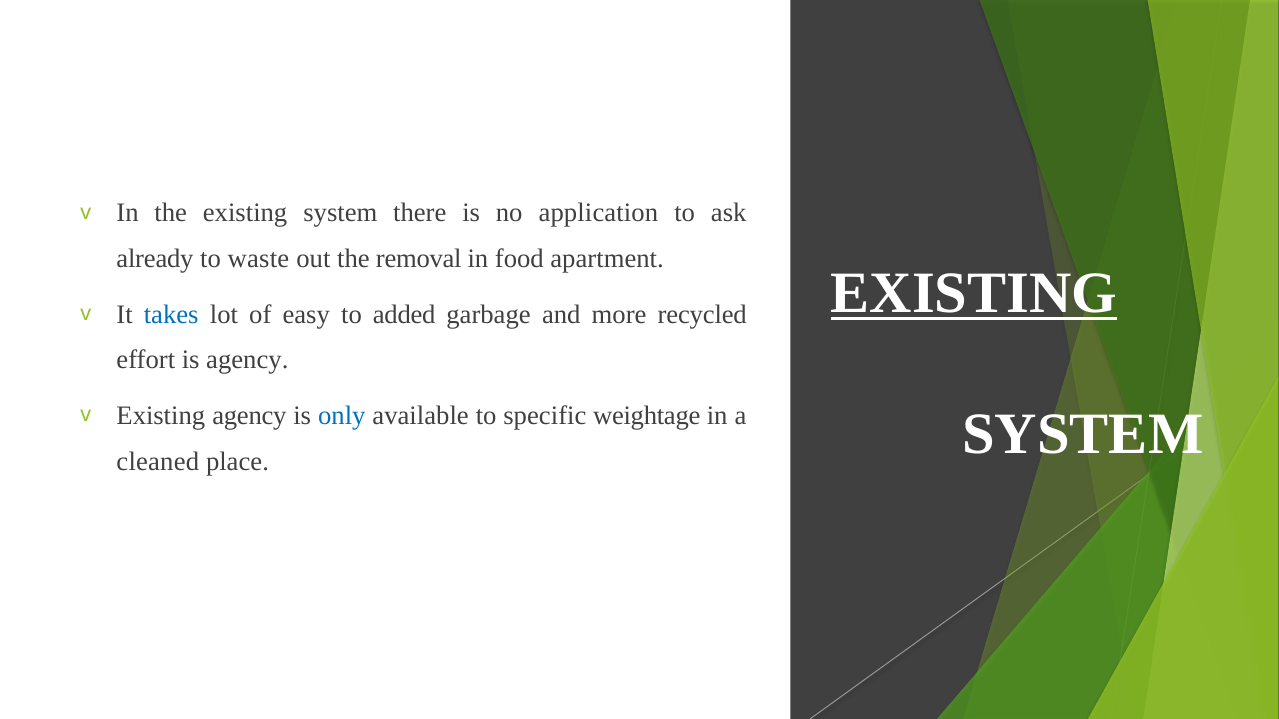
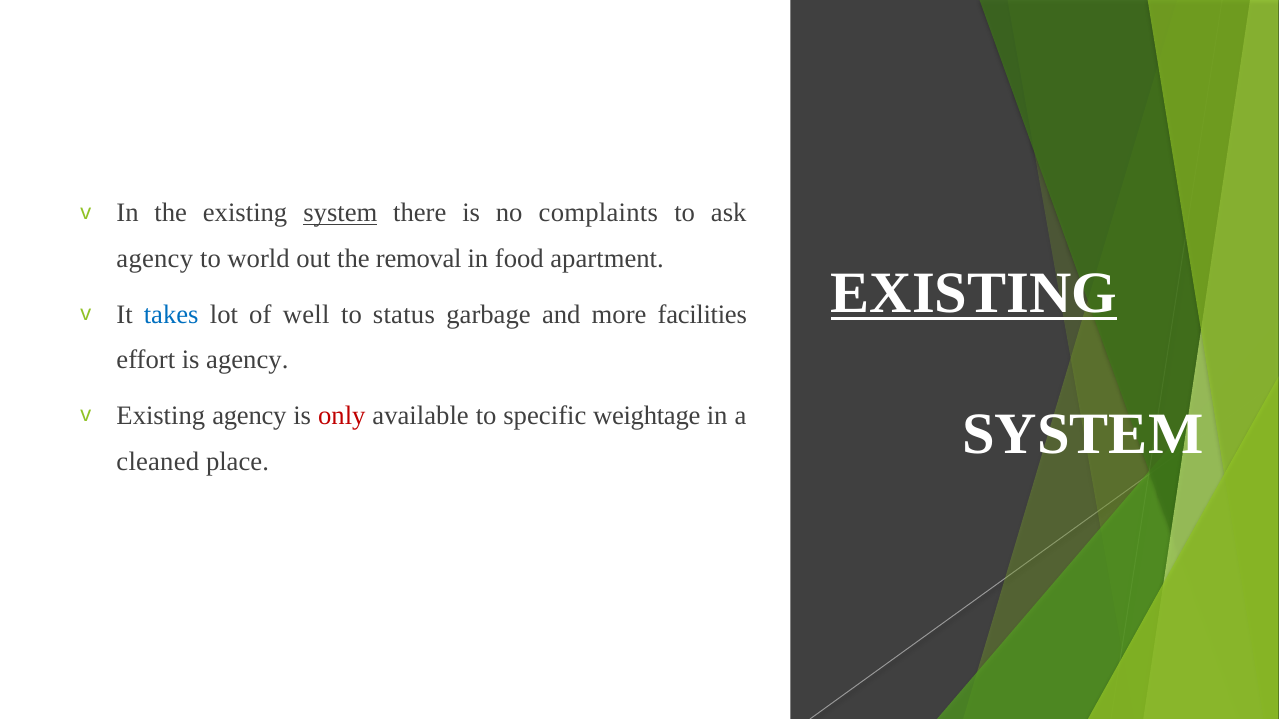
system at (340, 213) underline: none -> present
application: application -> complaints
already at (155, 259): already -> agency
waste: waste -> world
easy: easy -> well
added: added -> status
recycled: recycled -> facilities
only colour: blue -> red
